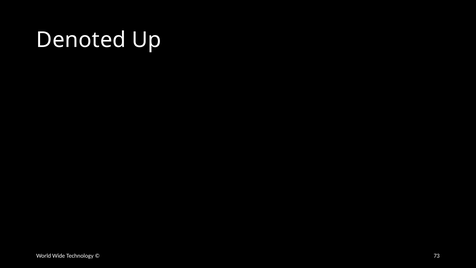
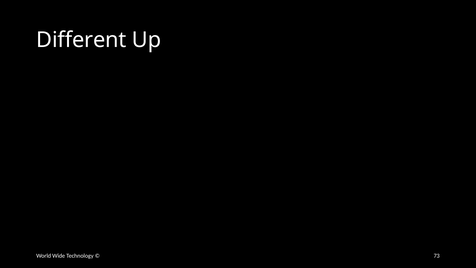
Denoted: Denoted -> Different
